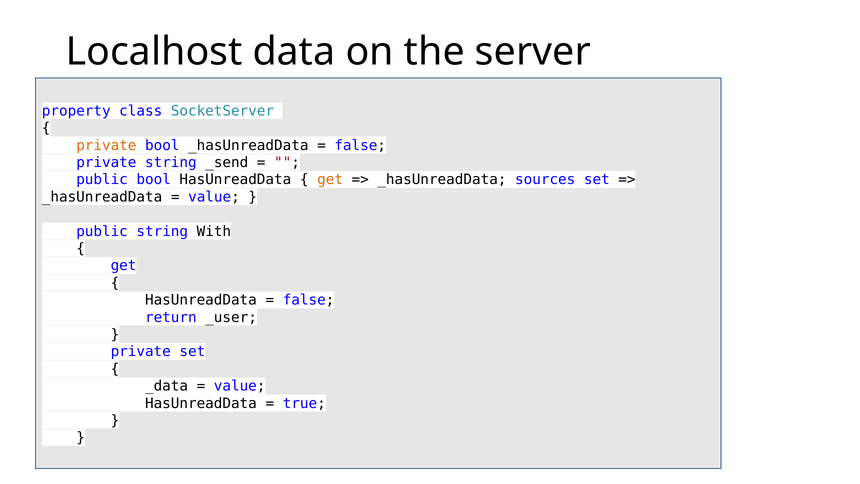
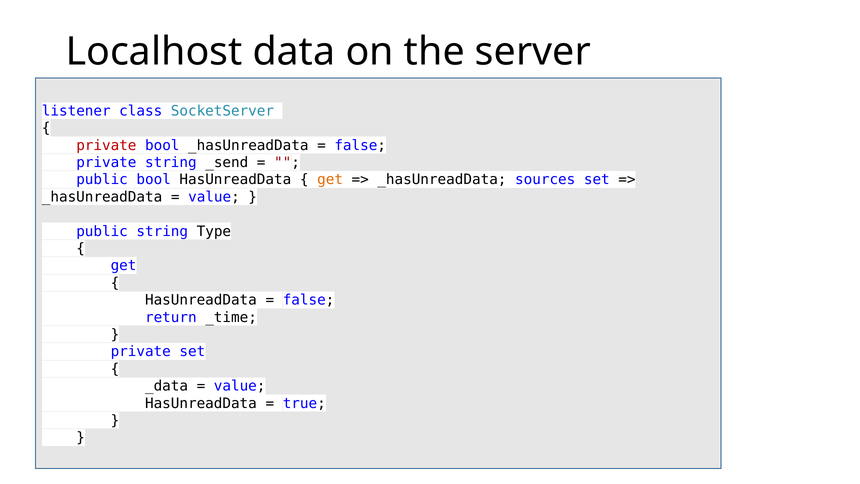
property: property -> listener
private at (106, 145) colour: orange -> red
With: With -> Type
_user: _user -> _time
